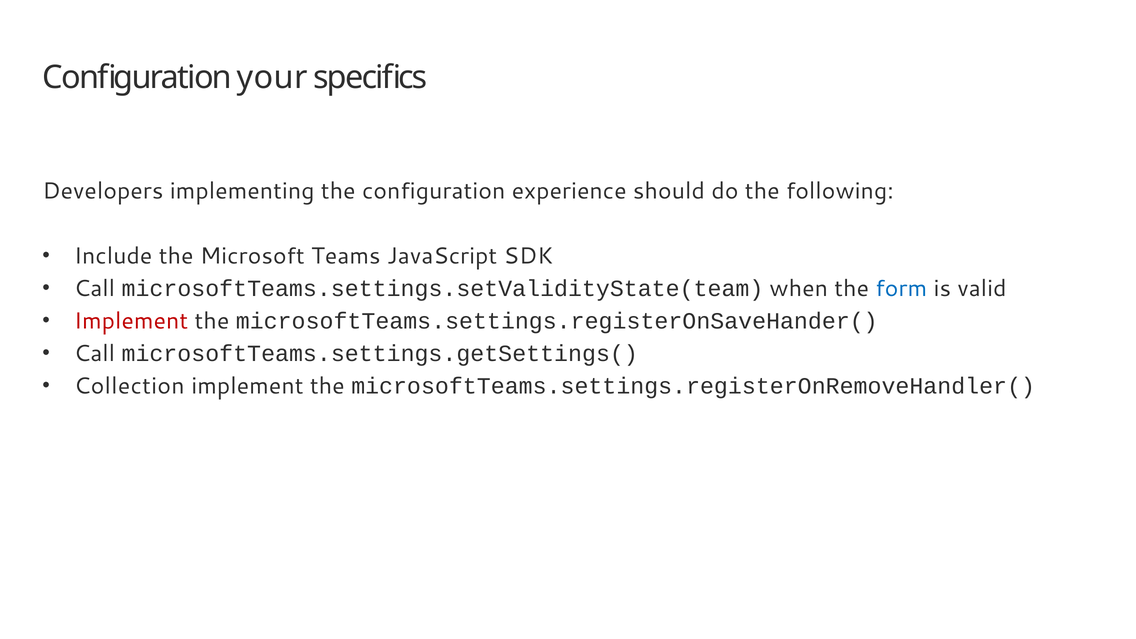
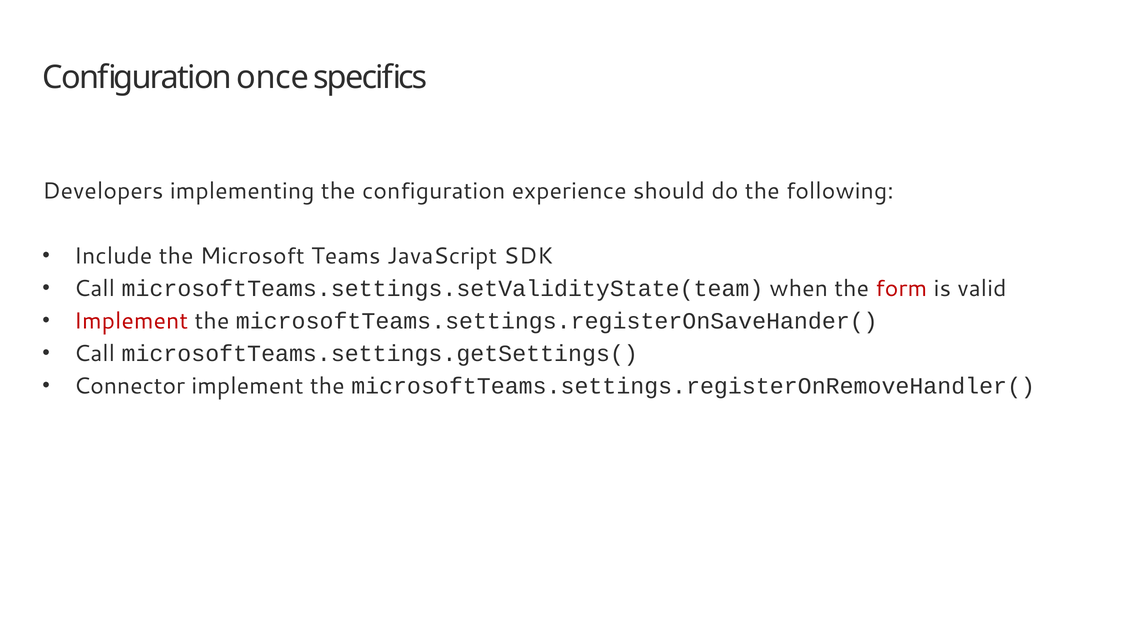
your: your -> once
form colour: blue -> red
Collection: Collection -> Connector
